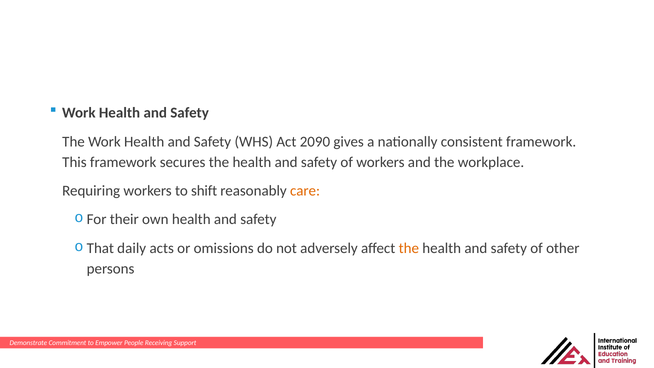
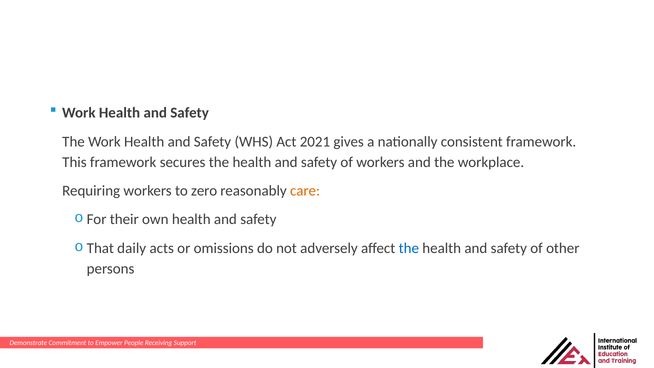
2090: 2090 -> 2021
shift: shift -> zero
the at (409, 248) colour: orange -> blue
